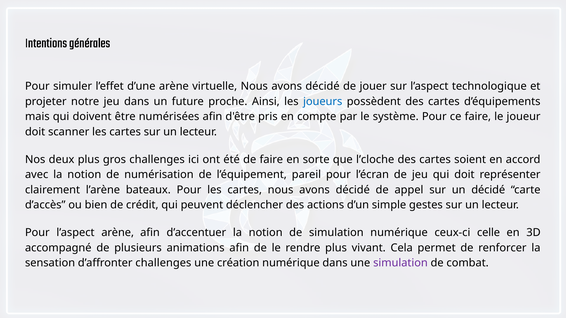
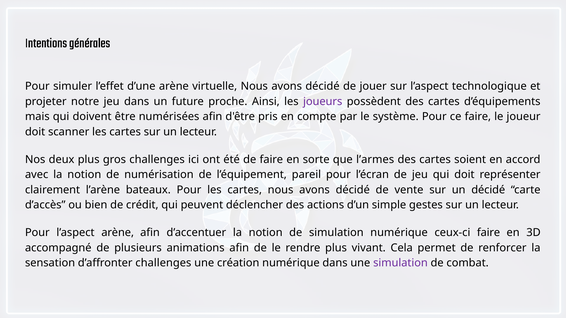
joueurs colour: blue -> purple
l’cloche: l’cloche -> l’armes
appel: appel -> vente
ceux-ci celle: celle -> faire
